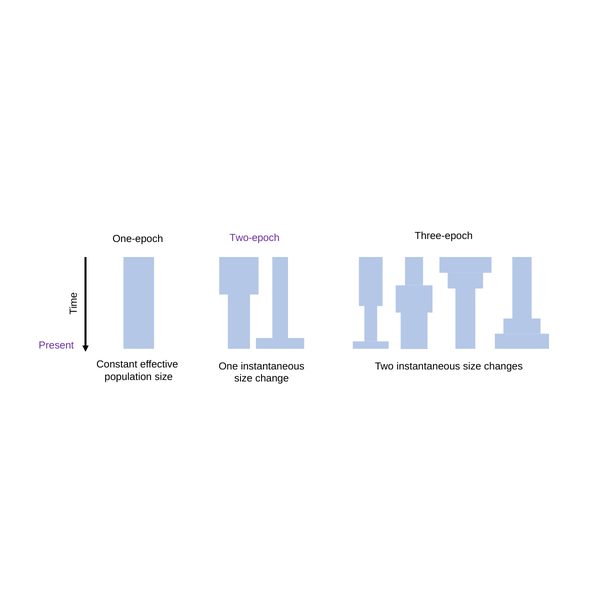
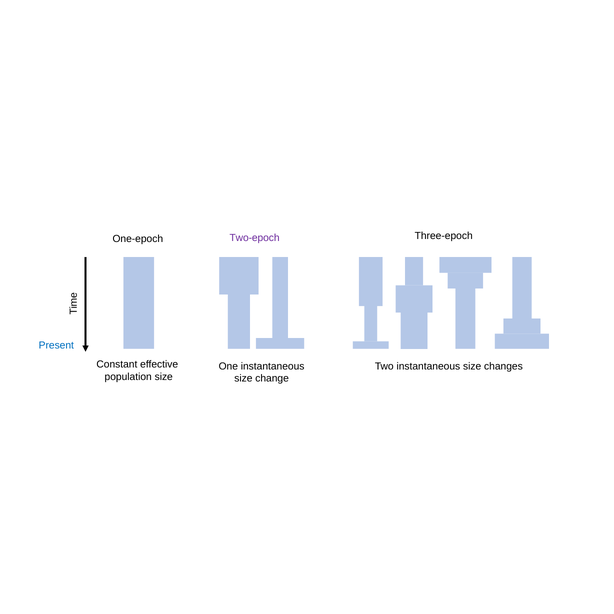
Present colour: purple -> blue
